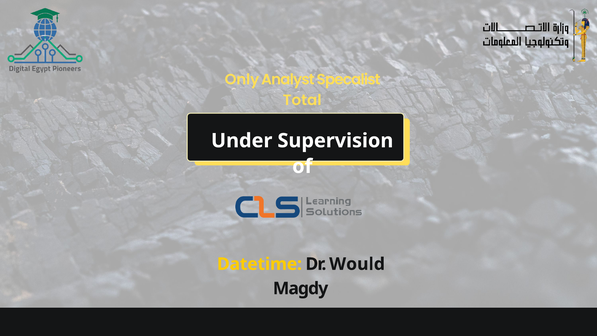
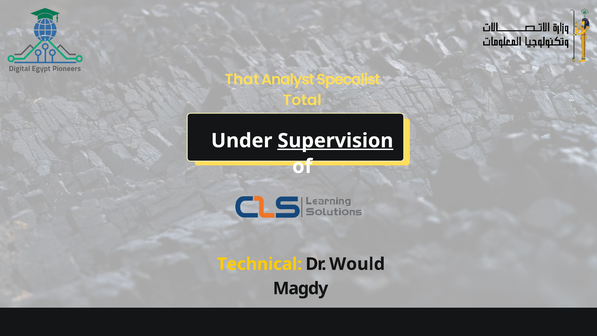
Only: Only -> That
Supervision underline: none -> present
Datetime: Datetime -> Technical
